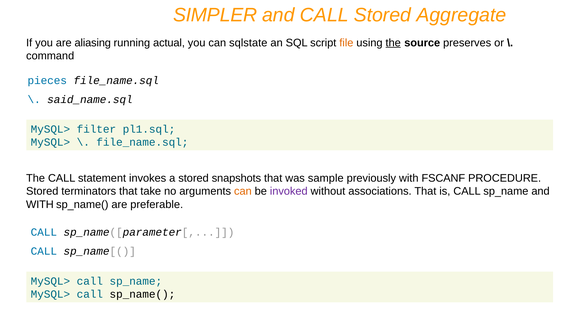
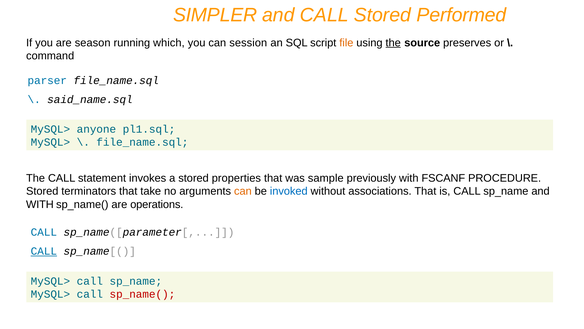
Aggregate: Aggregate -> Performed
aliasing: aliasing -> season
actual: actual -> which
sqlstate: sqlstate -> session
pieces: pieces -> parser
filter: filter -> anyone
snapshots: snapshots -> properties
invoked colour: purple -> blue
preferable: preferable -> operations
CALL at (44, 251) underline: none -> present
sp_name( at (142, 294) colour: black -> red
